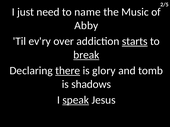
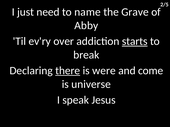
Music: Music -> Grave
break underline: present -> none
glory: glory -> were
tomb: tomb -> come
shadows: shadows -> universe
speak underline: present -> none
